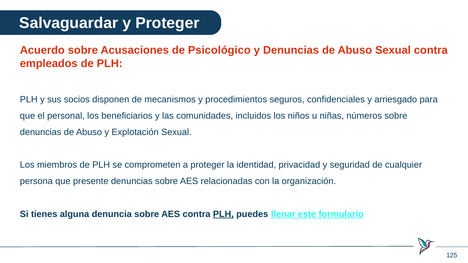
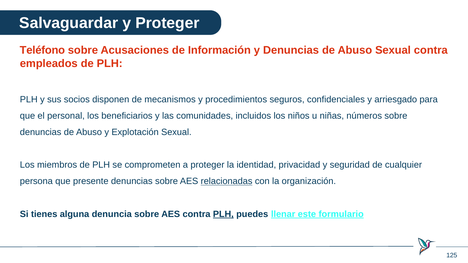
Acuerdo: Acuerdo -> Teléfono
Psicológico: Psicológico -> Información
relacionadas underline: none -> present
